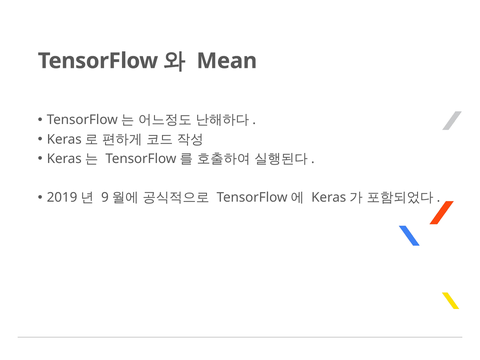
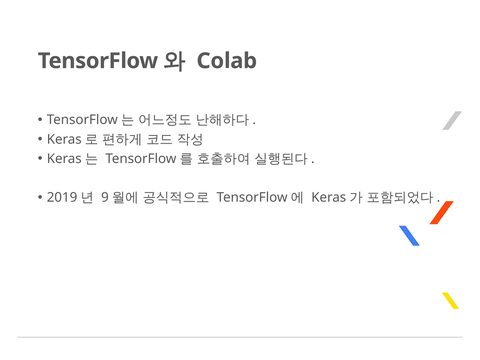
Mean: Mean -> Colab
